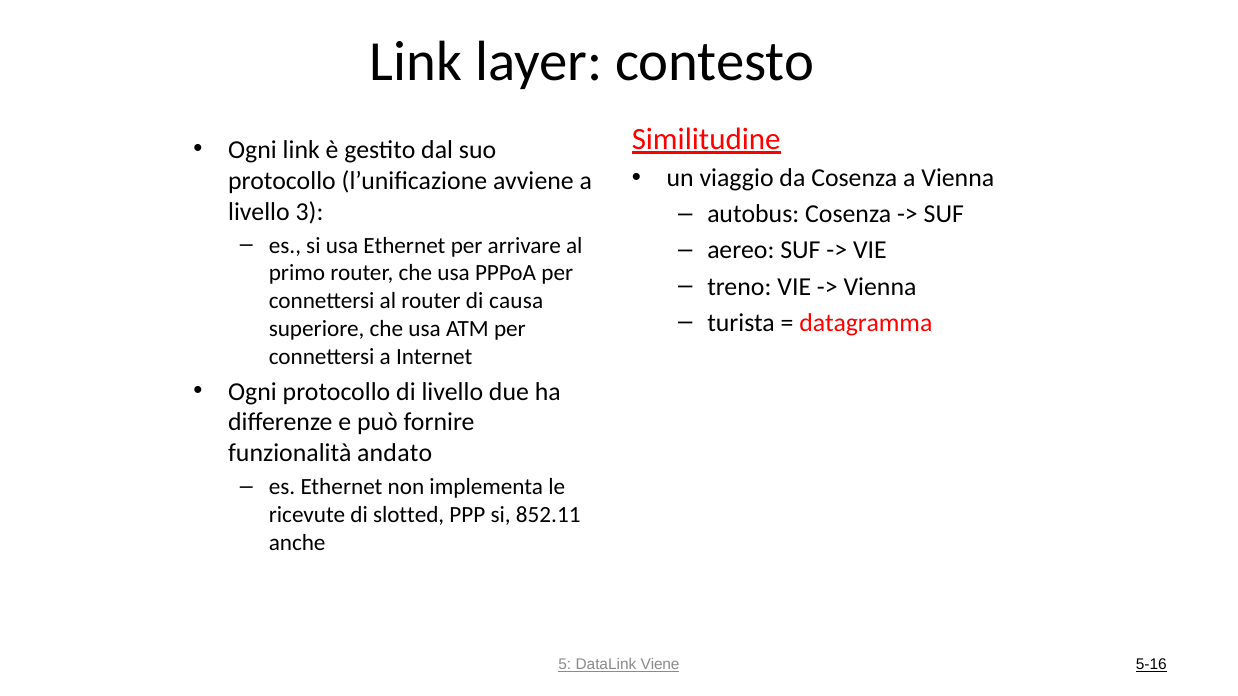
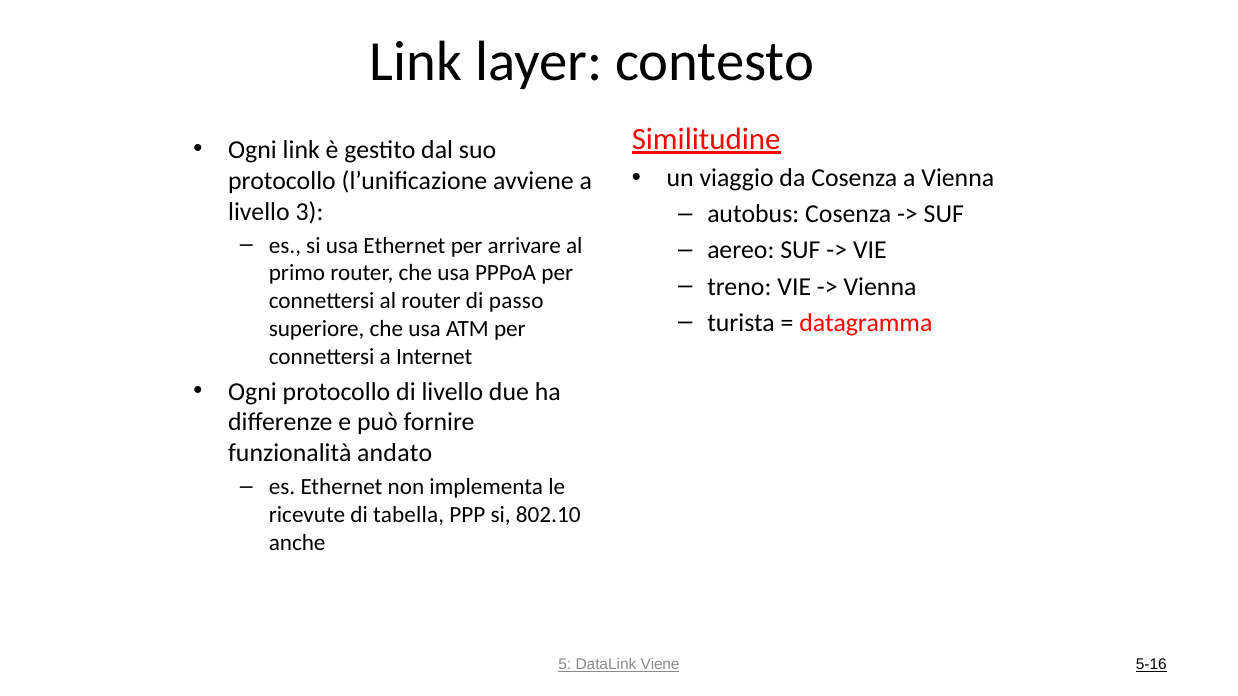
causa: causa -> passo
slotted: slotted -> tabella
852.11: 852.11 -> 802.10
